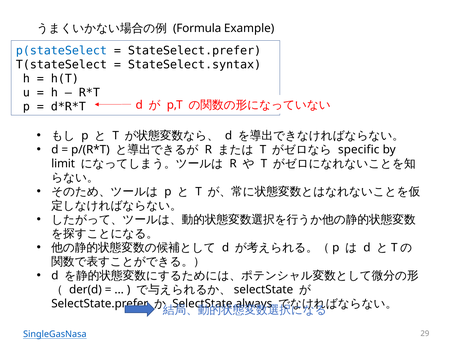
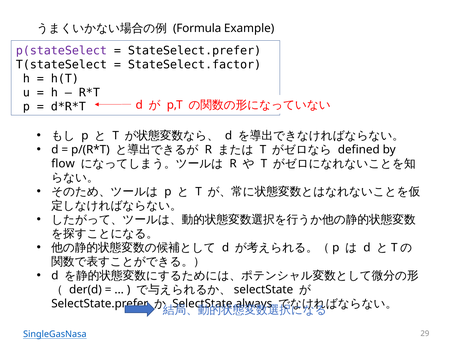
p(stateSelect colour: blue -> purple
StateSelect.syntax: StateSelect.syntax -> StateSelect.factor
specific: specific -> defined
limit: limit -> flow
